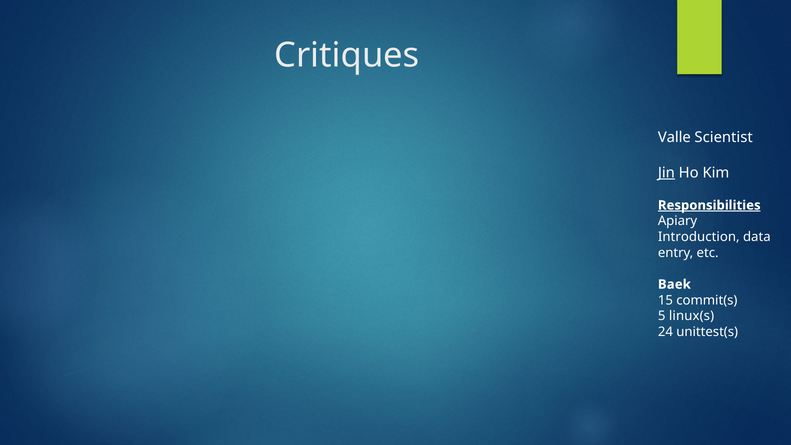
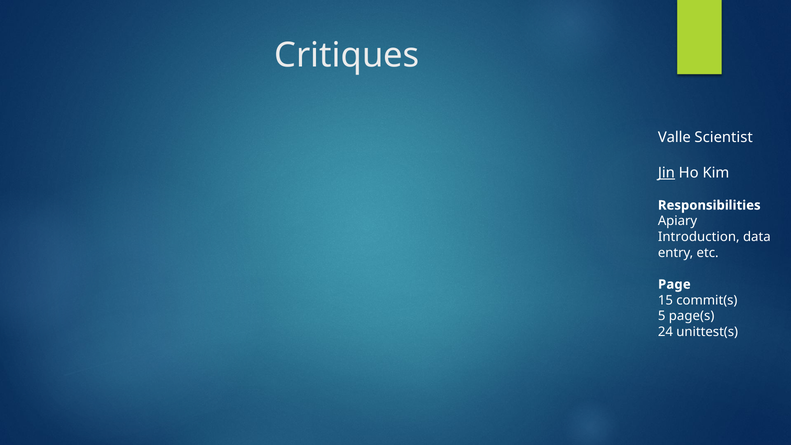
Responsibilities underline: present -> none
Baek: Baek -> Page
linux(s: linux(s -> page(s
